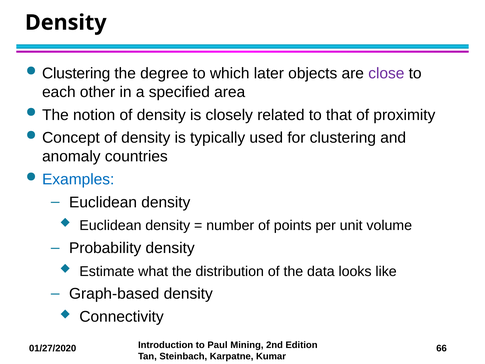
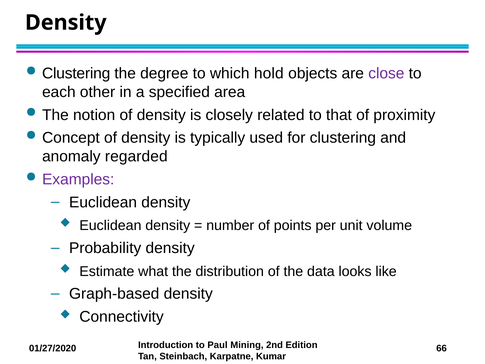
later: later -> hold
countries: countries -> regarded
Examples colour: blue -> purple
